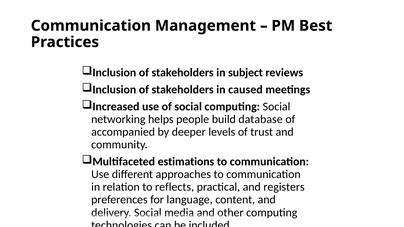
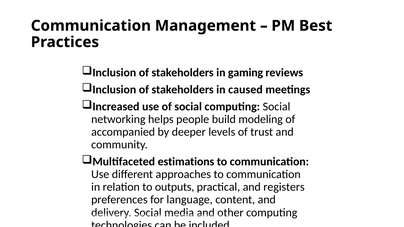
subject: subject -> gaming
database: database -> modeling
reflects: reflects -> outputs
